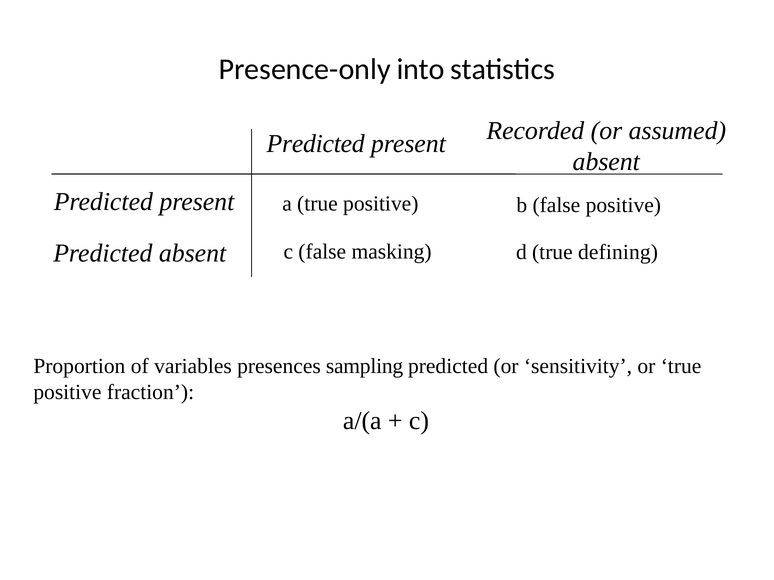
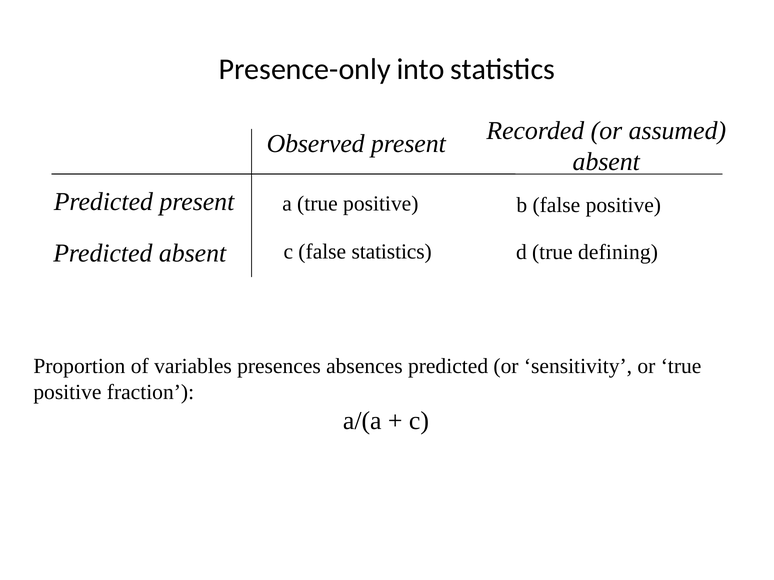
Predicted at (316, 144): Predicted -> Observed
false masking: masking -> statistics
sampling: sampling -> absences
